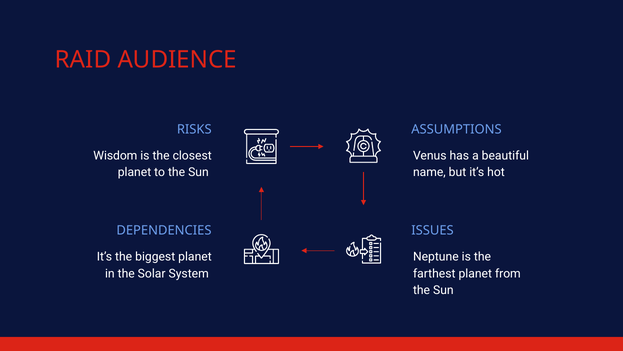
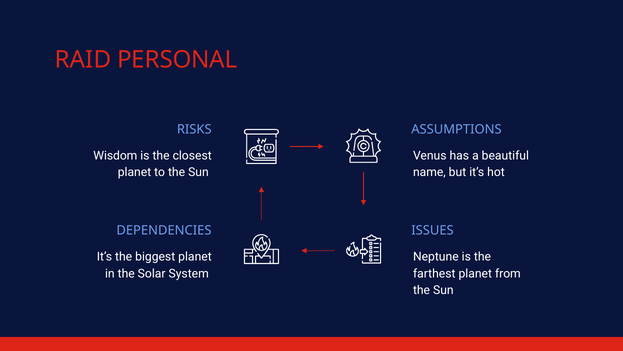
AUDIENCE: AUDIENCE -> PERSONAL
